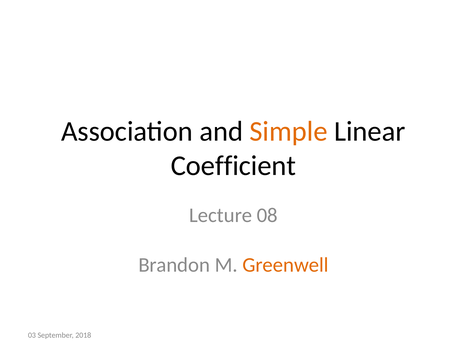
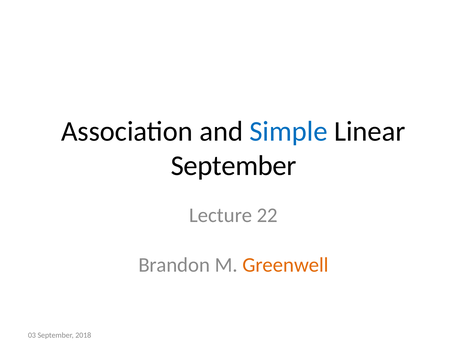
Simple colour: orange -> blue
Coefficient at (233, 165): Coefficient -> September
08: 08 -> 22
